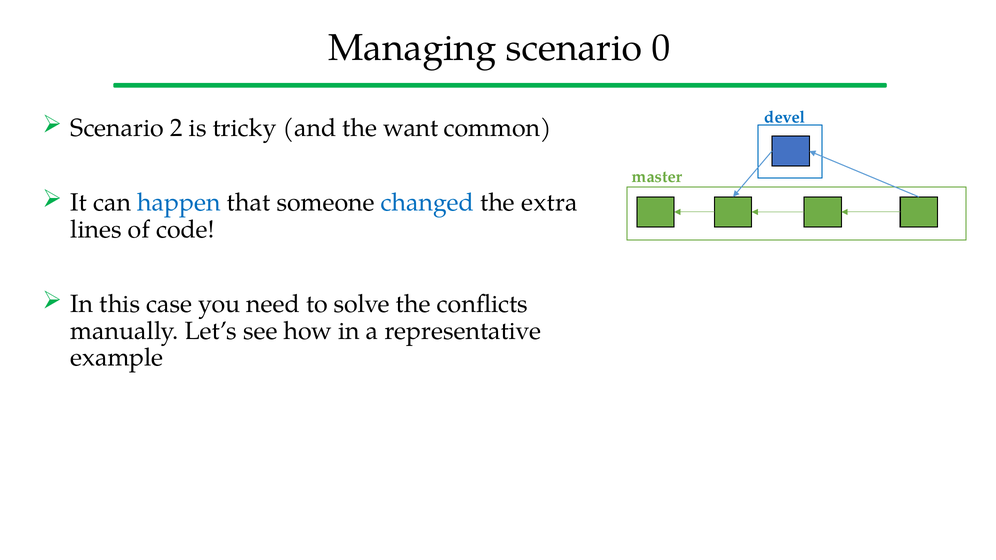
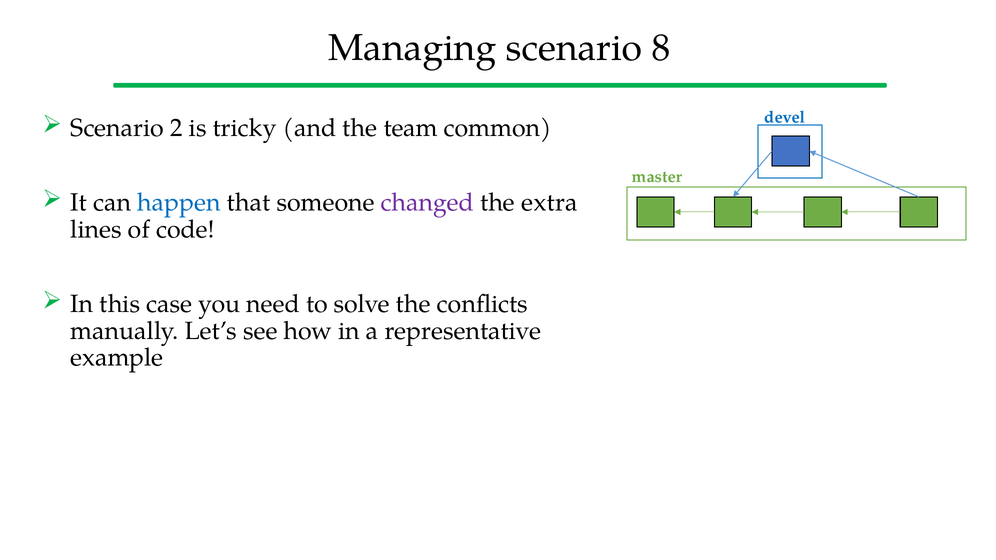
0: 0 -> 8
want: want -> team
changed colour: blue -> purple
